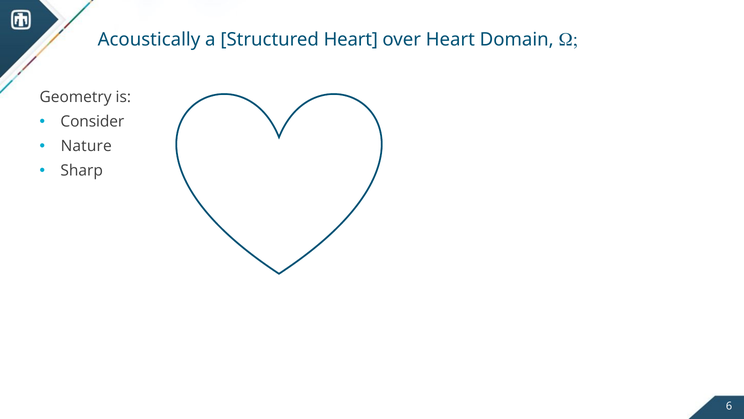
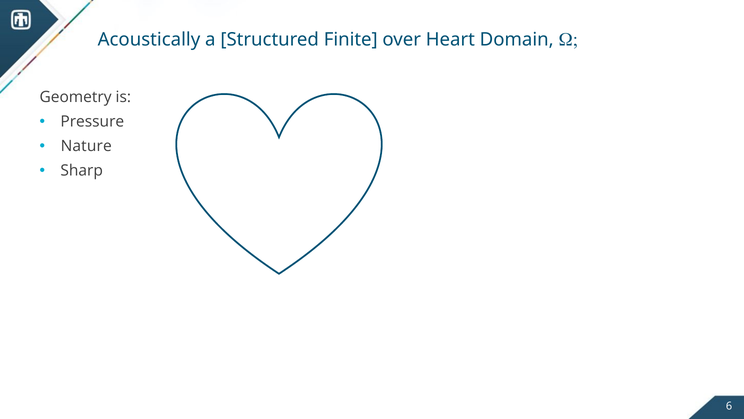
Structured Heart: Heart -> Finite
Consider: Consider -> Pressure
